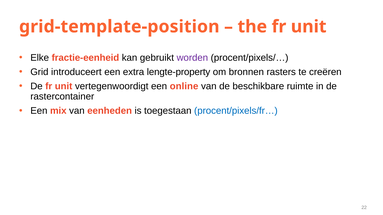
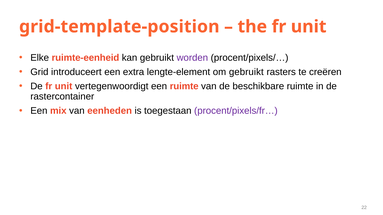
fractie-eenheid: fractie-eenheid -> ruimte-eenheid
lengte-property: lengte-property -> lengte-element
om bronnen: bronnen -> gebruikt
een online: online -> ruimte
procent/pixels/fr… colour: blue -> purple
